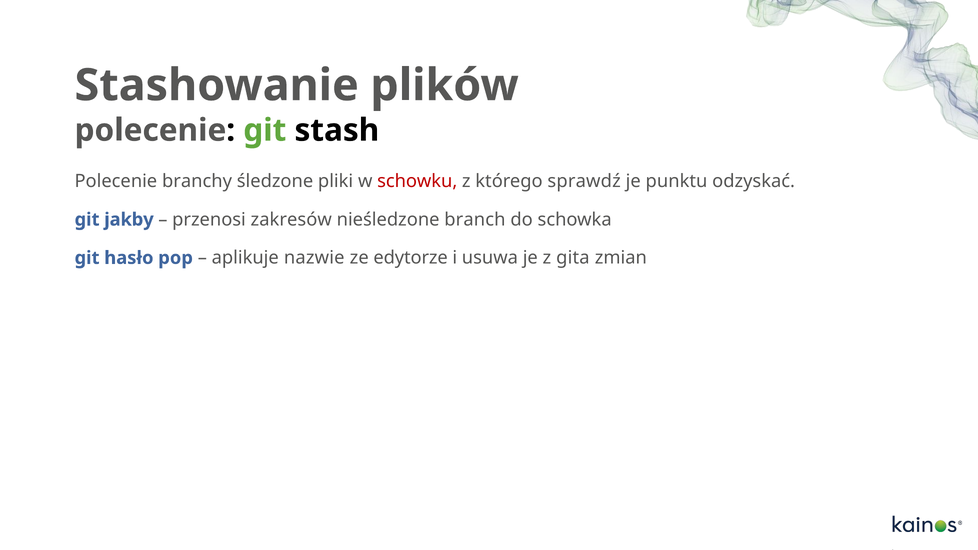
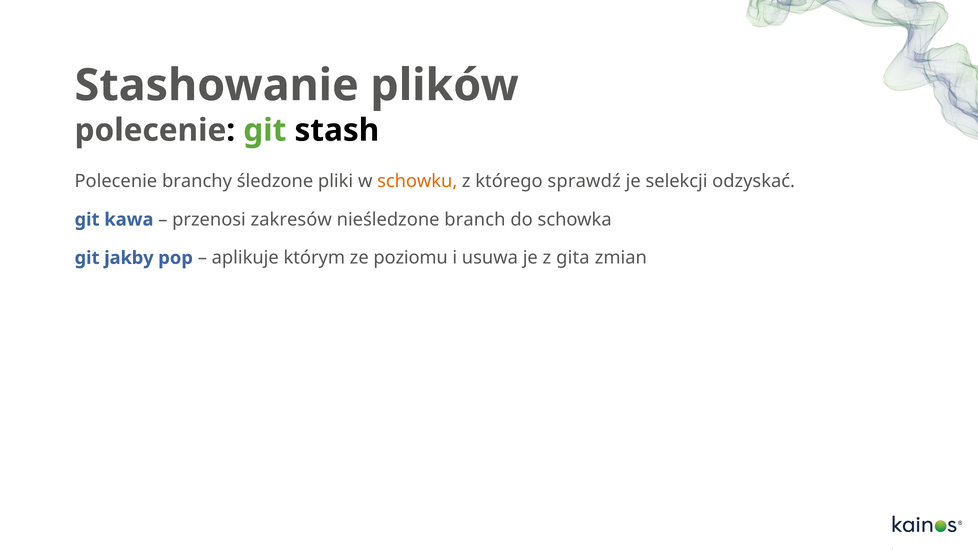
schowku colour: red -> orange
punktu: punktu -> selekcji
jakby: jakby -> kawa
hasło: hasło -> jakby
nazwie: nazwie -> którym
edytorze: edytorze -> poziomu
